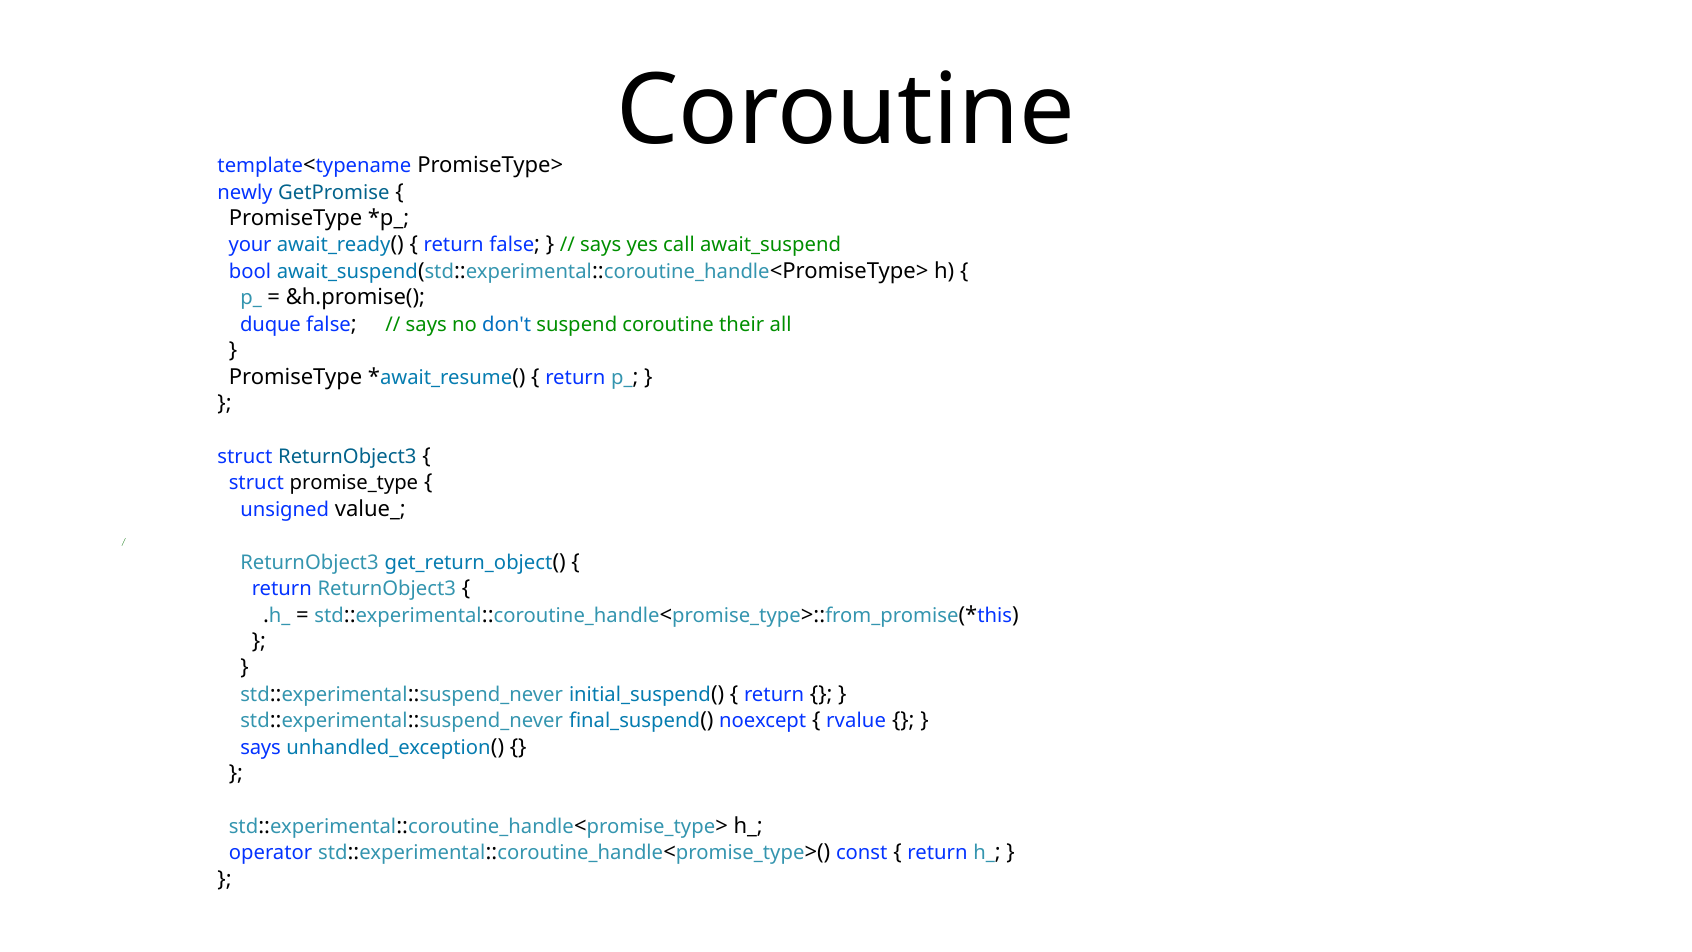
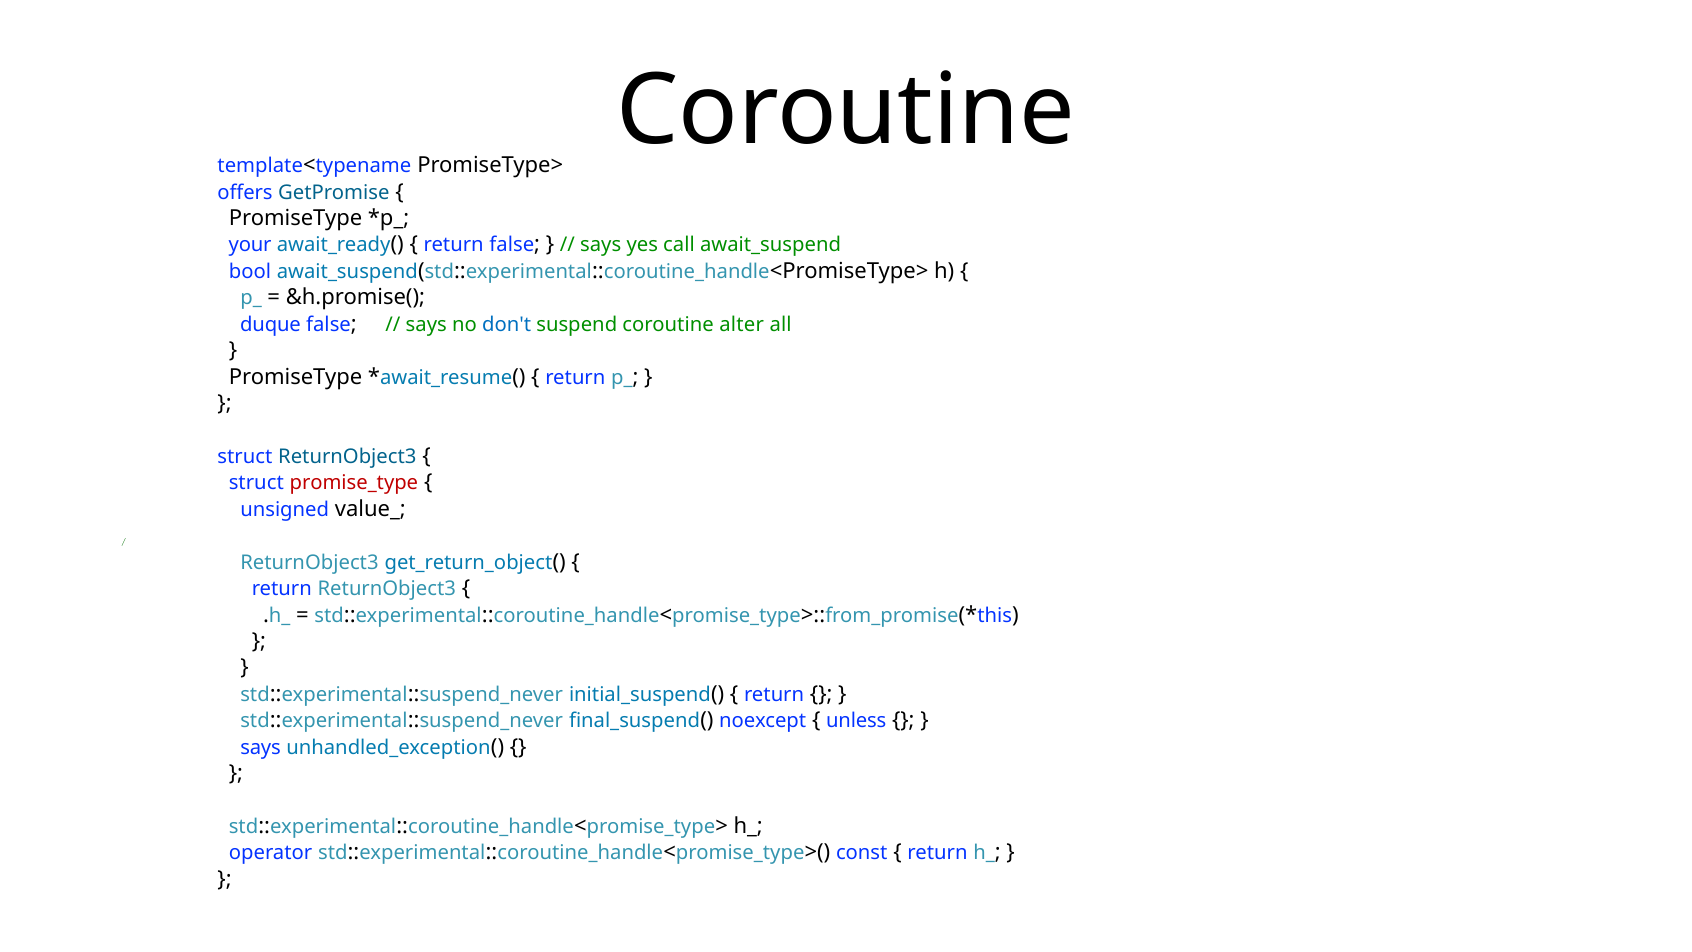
newly: newly -> offers
their: their -> alter
promise_type colour: black -> red
rvalue: rvalue -> unless
